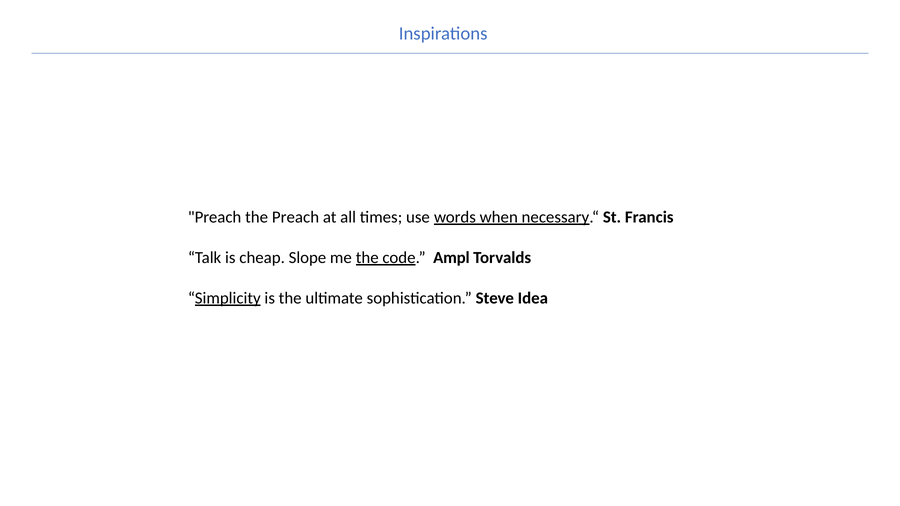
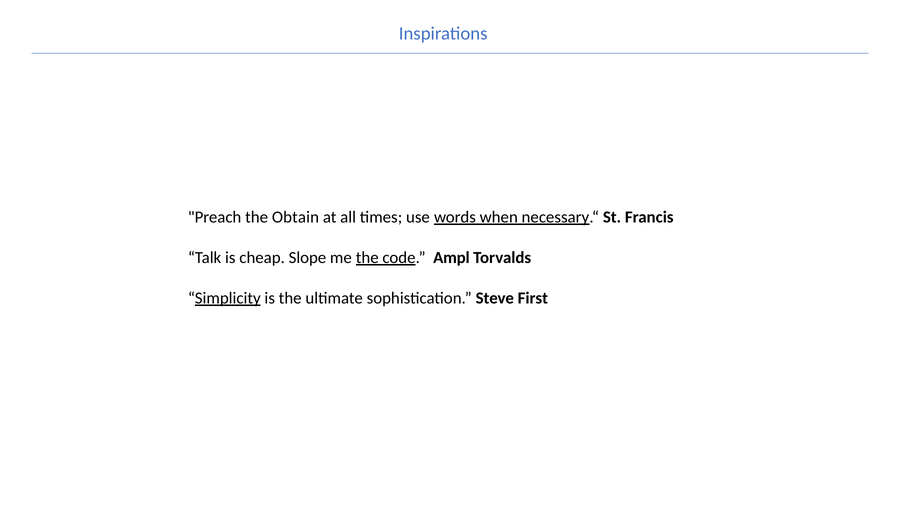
the Preach: Preach -> Obtain
Idea: Idea -> First
